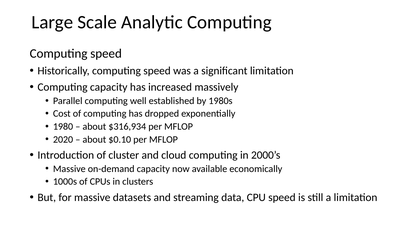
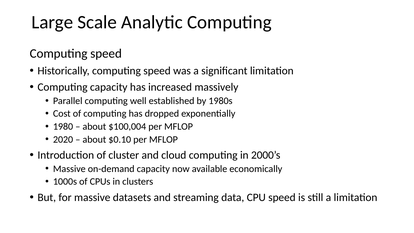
$316,934: $316,934 -> $100,004
